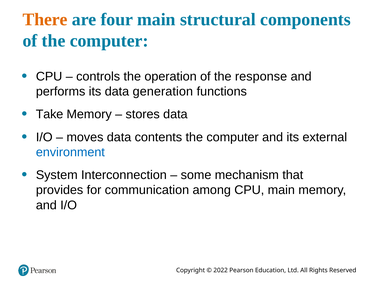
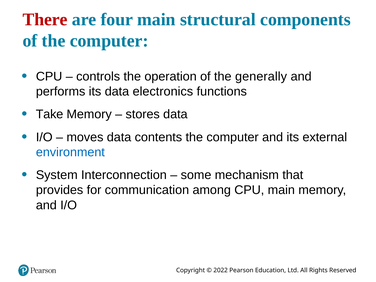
There colour: orange -> red
response: response -> generally
generation: generation -> electronics
